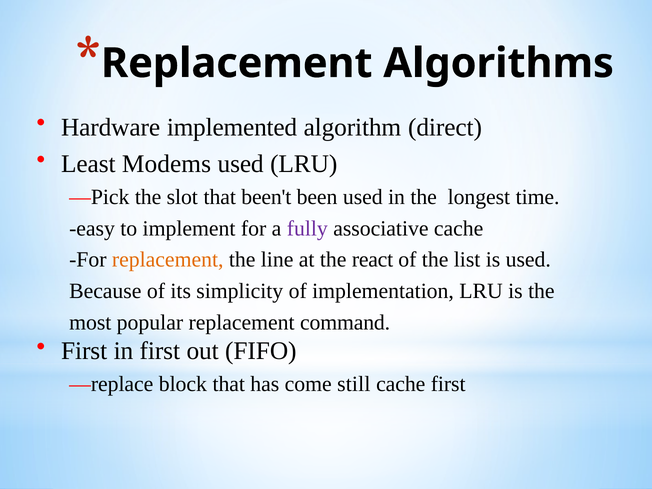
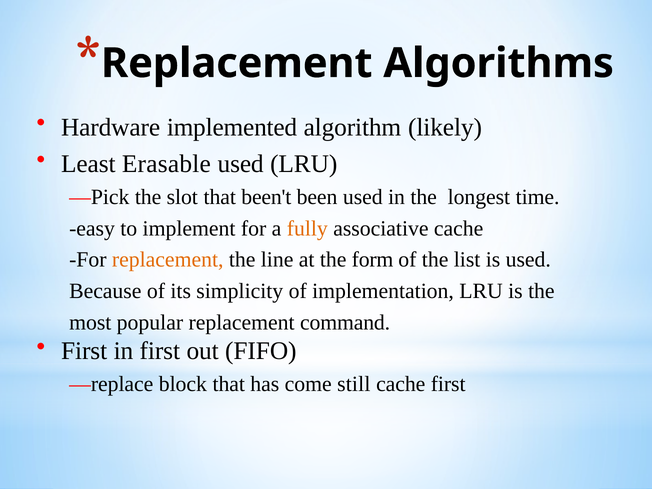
direct: direct -> likely
Modems: Modems -> Erasable
fully colour: purple -> orange
react: react -> form
